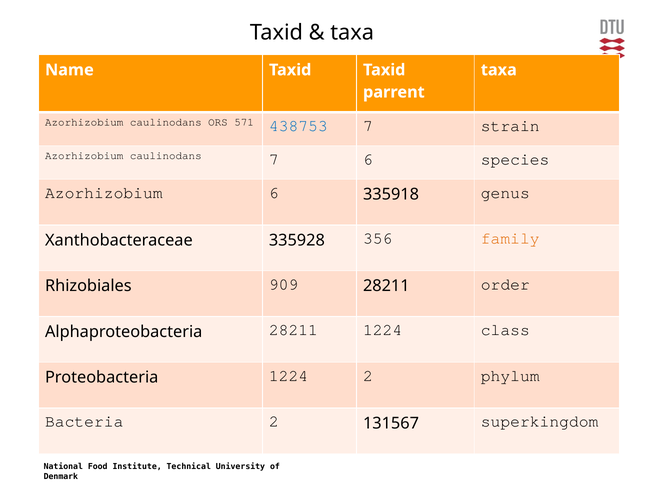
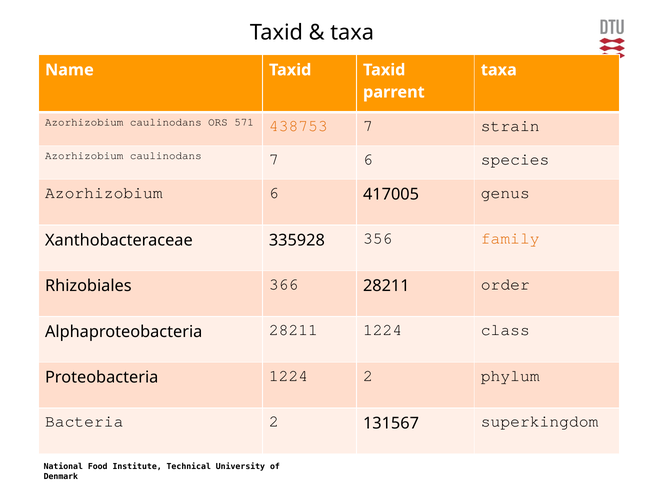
438753 colour: blue -> orange
335918: 335918 -> 417005
909: 909 -> 366
